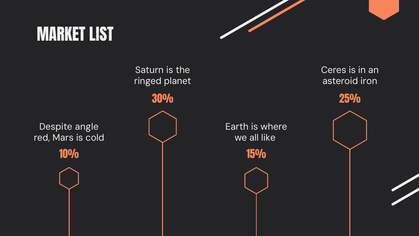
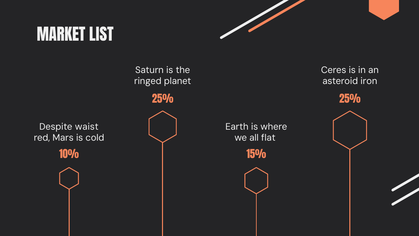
30% at (163, 99): 30% -> 25%
angle: angle -> waist
like: like -> flat
